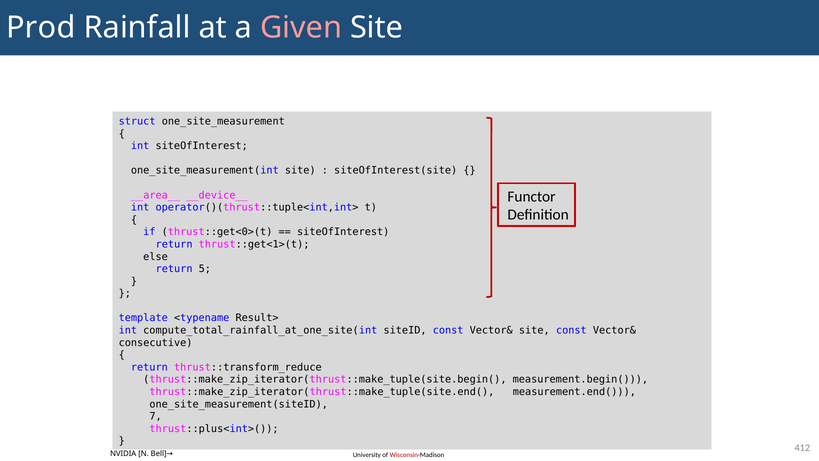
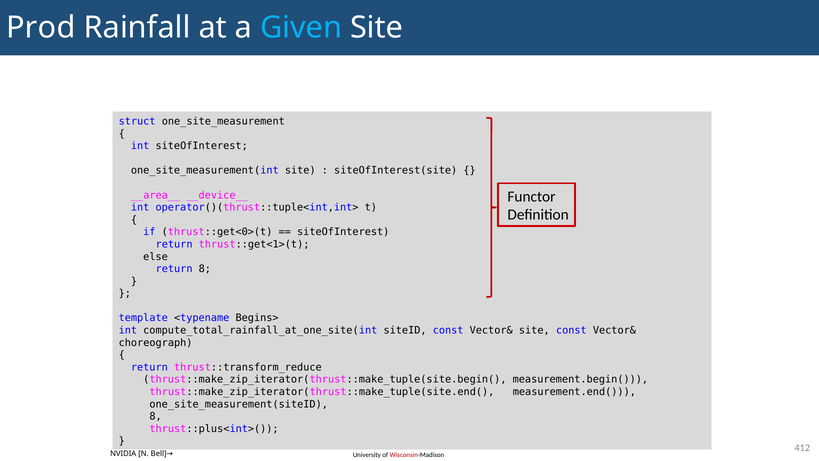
Given colour: pink -> light blue
return 5: 5 -> 8
Result>: Result> -> Begins>
consecutive: consecutive -> choreograph
7 at (156, 416): 7 -> 8
